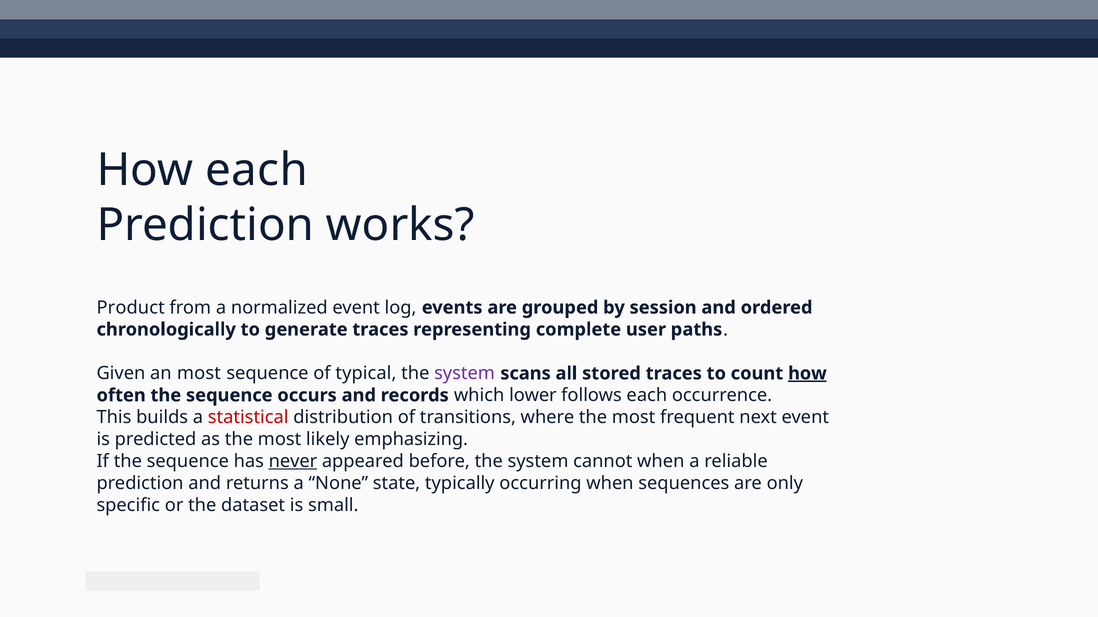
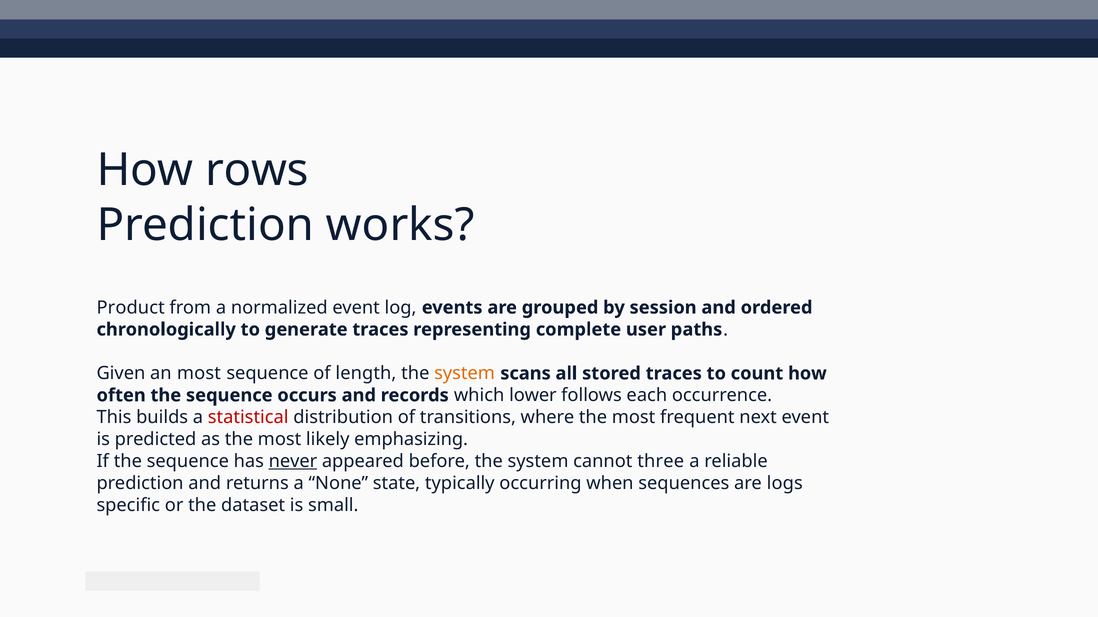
How each: each -> rows
typical: typical -> length
system at (465, 374) colour: purple -> orange
how at (807, 374) underline: present -> none
cannot when: when -> three
only: only -> logs
